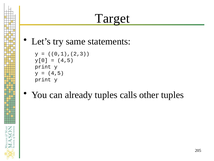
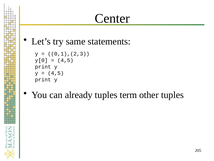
Target: Target -> Center
calls: calls -> term
